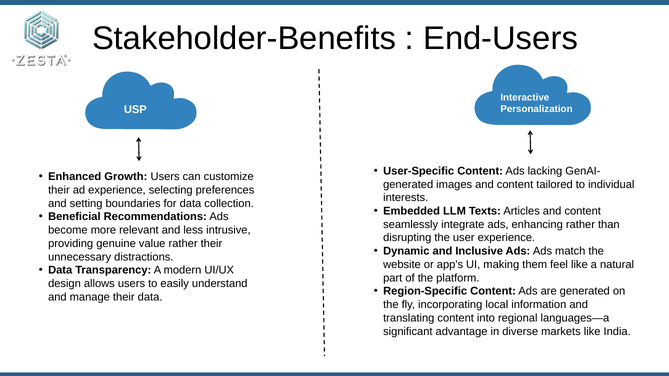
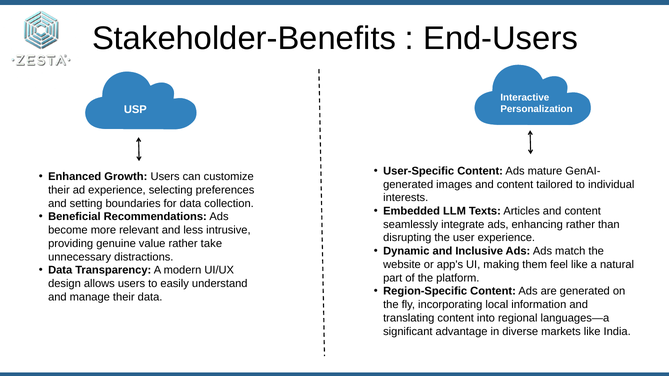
lacking: lacking -> mature
rather their: their -> take
